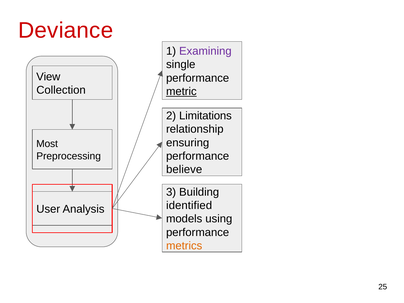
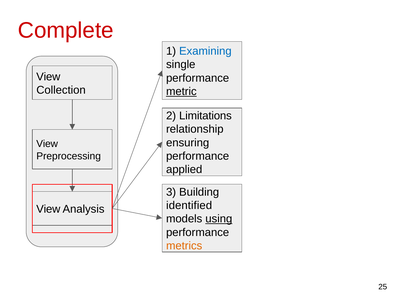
Deviance: Deviance -> Complete
Examining colour: purple -> blue
Most at (47, 144): Most -> View
believe: believe -> applied
User at (48, 209): User -> View
using underline: none -> present
